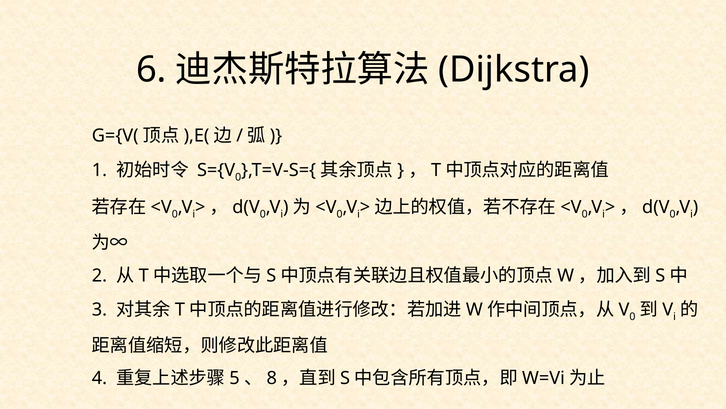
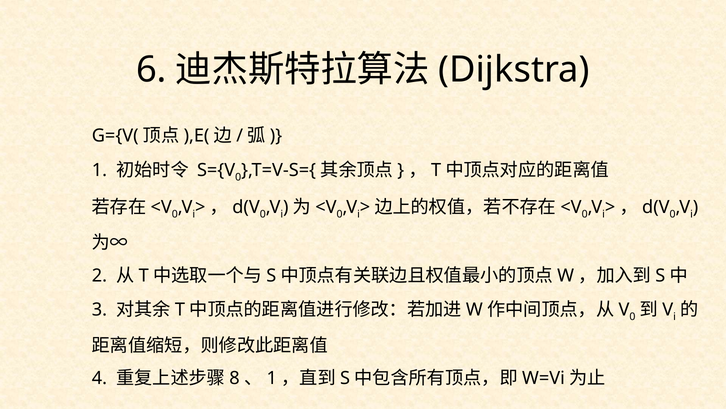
5: 5 -> 8
8 at (272, 378): 8 -> 1
